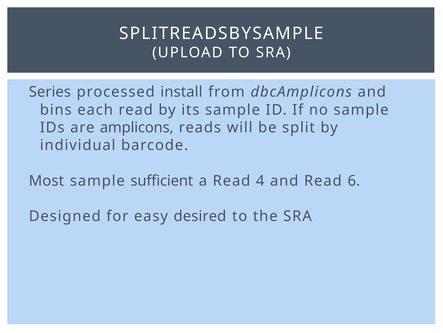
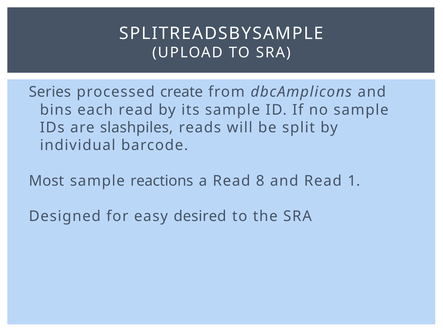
install: install -> create
amplicons: amplicons -> slashpiles
sufficient: sufficient -> reactions
4: 4 -> 8
6: 6 -> 1
